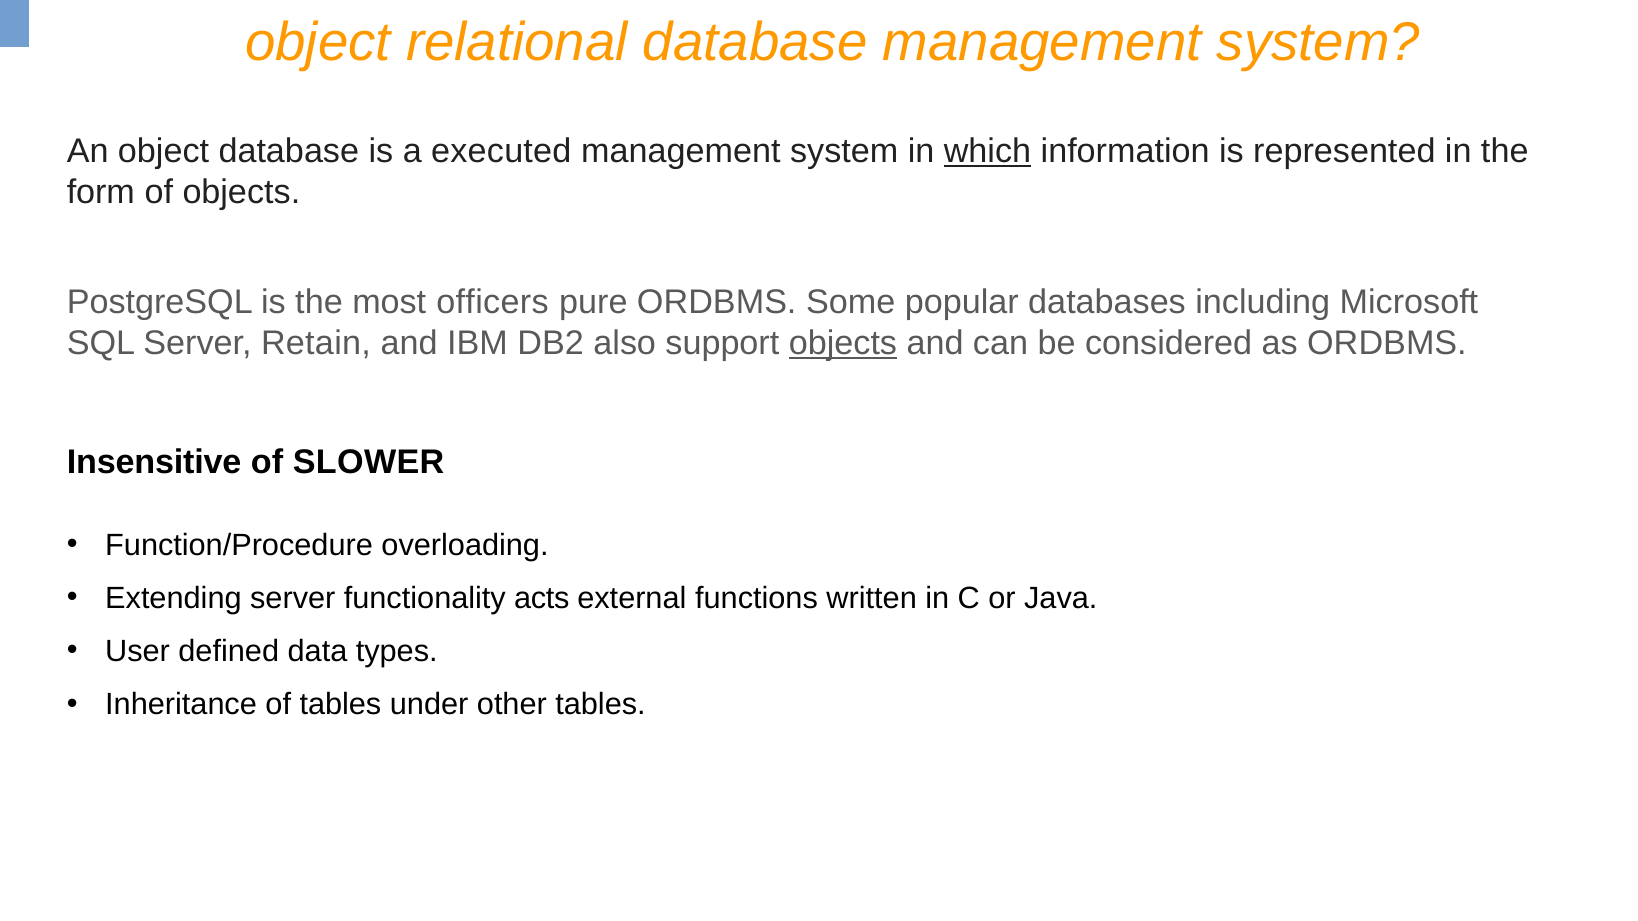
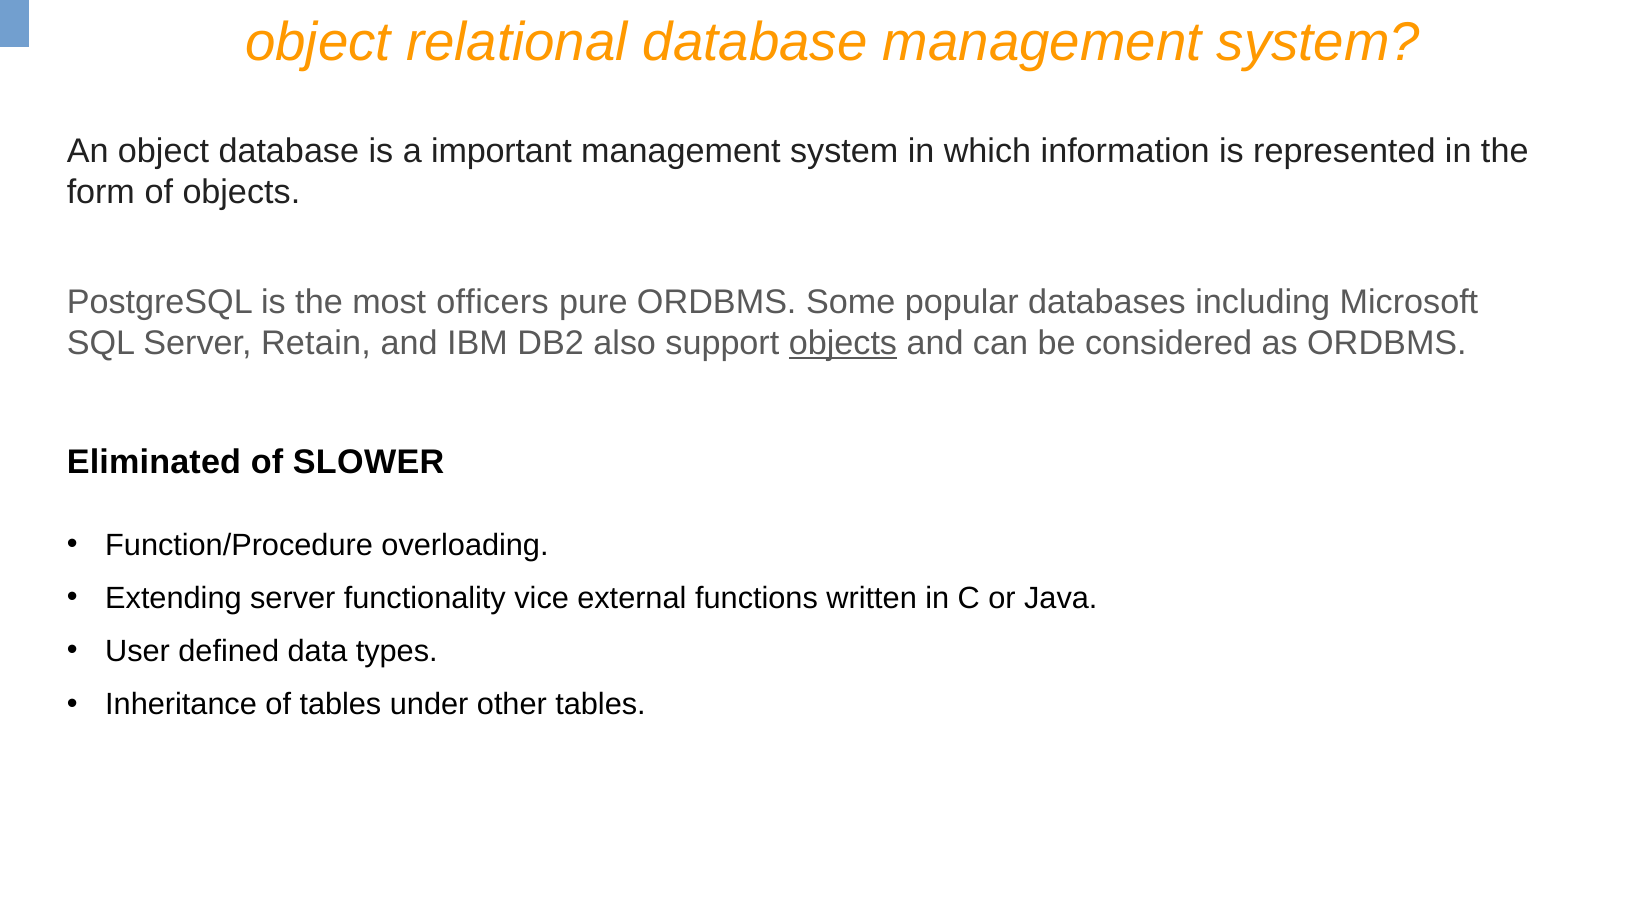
executed: executed -> important
which underline: present -> none
Insensitive: Insensitive -> Eliminated
acts: acts -> vice
